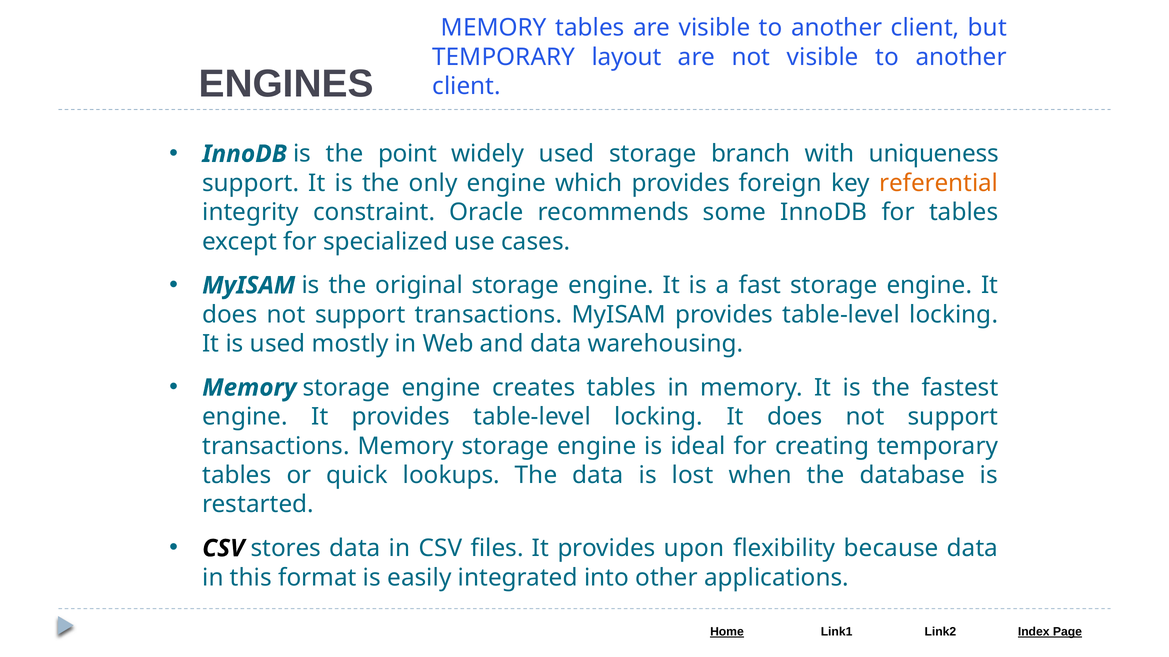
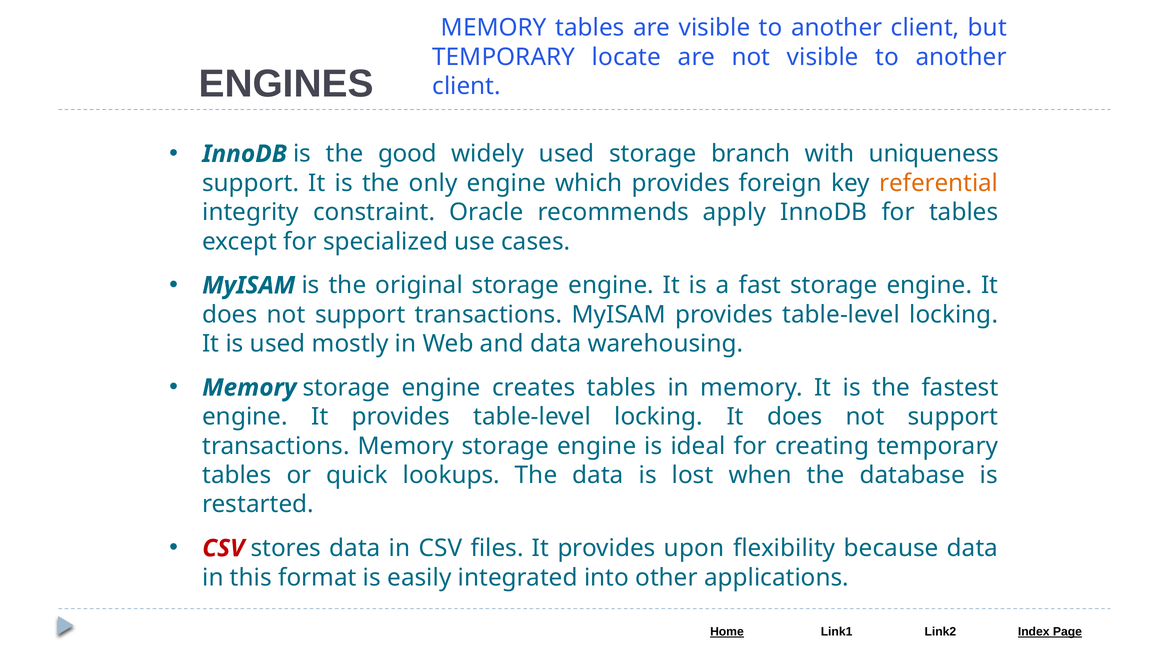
layout: layout -> locate
point: point -> good
some: some -> apply
CSV at (223, 549) colour: black -> red
